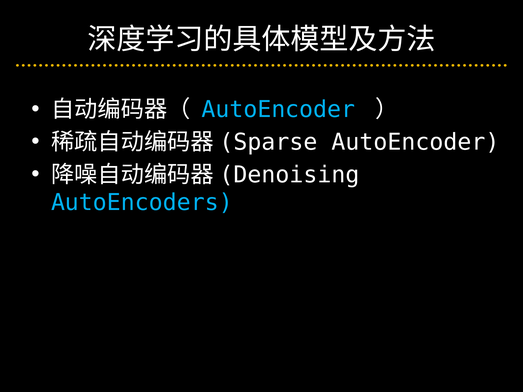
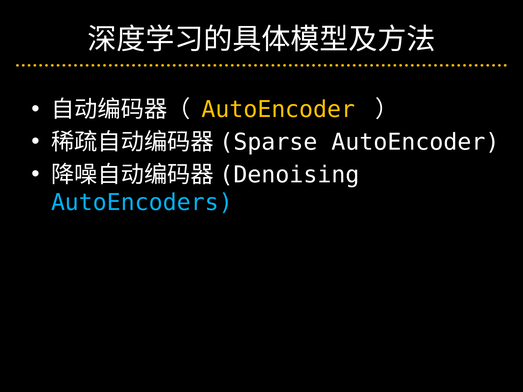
AutoEncoder at (278, 110) colour: light blue -> yellow
